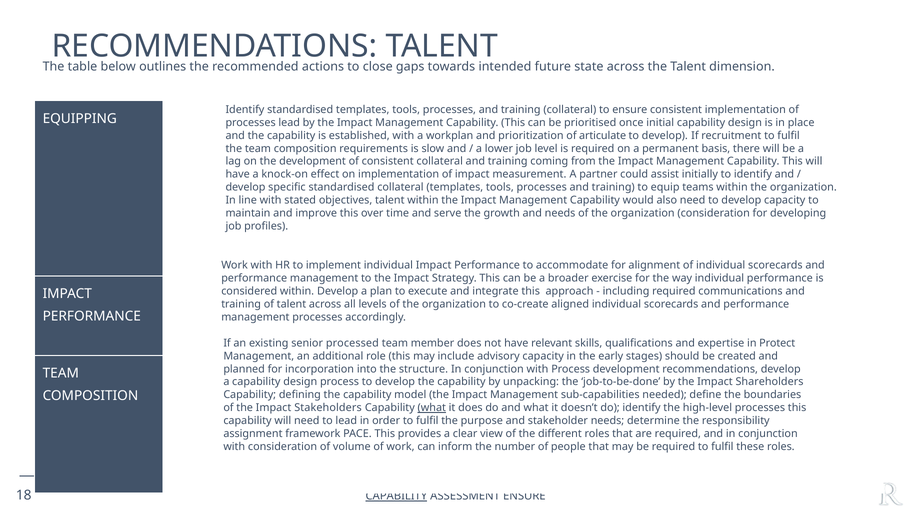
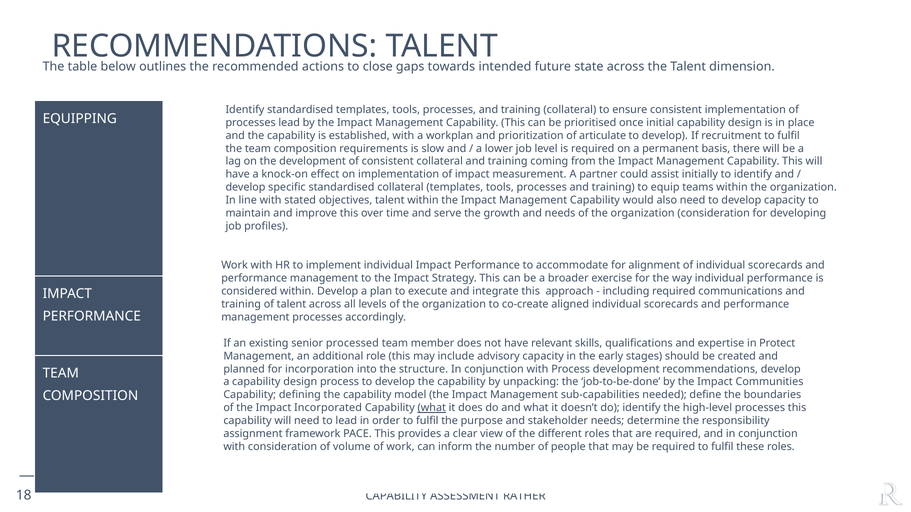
Shareholders: Shareholders -> Communities
Stakeholders: Stakeholders -> Incorporated
CAPABILITY at (396, 497) underline: present -> none
ASSESSMENT ENSURE: ENSURE -> RATHER
